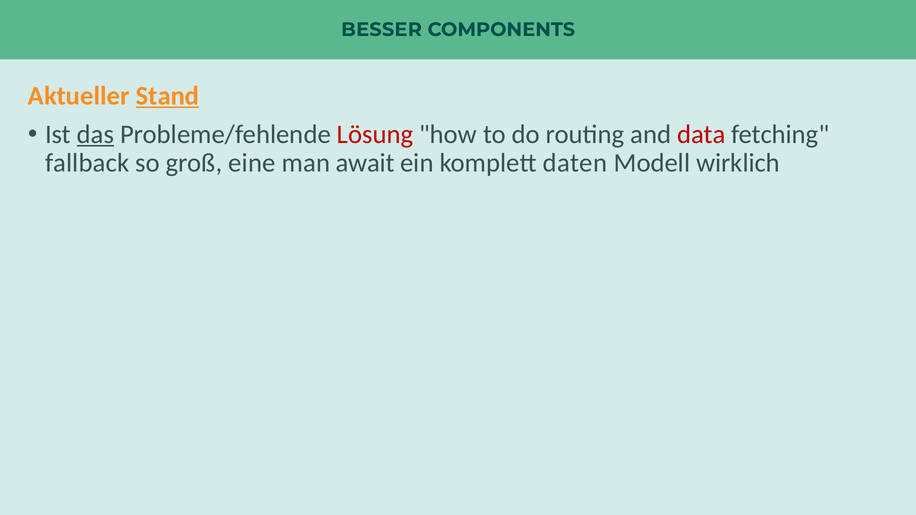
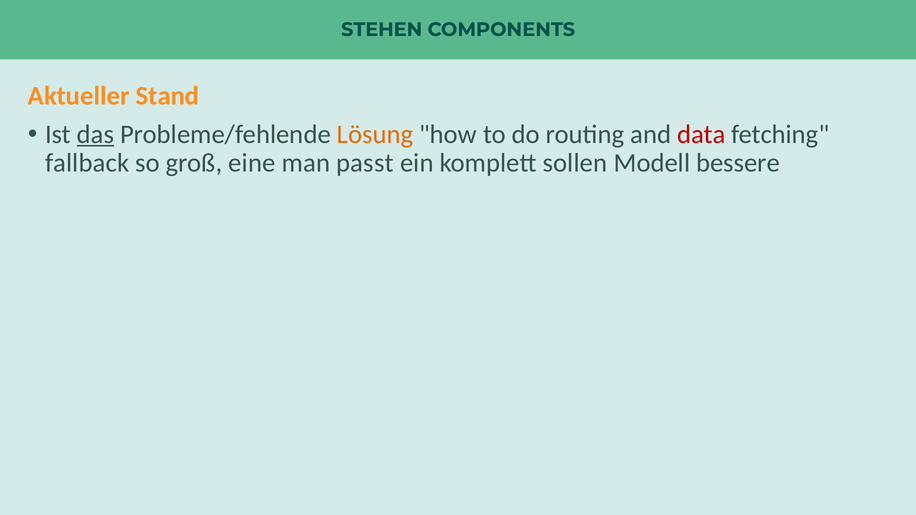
BESSER: BESSER -> STEHEN
Stand underline: present -> none
Lösung colour: red -> orange
await: await -> passt
daten: daten -> sollen
wirklich: wirklich -> bessere
